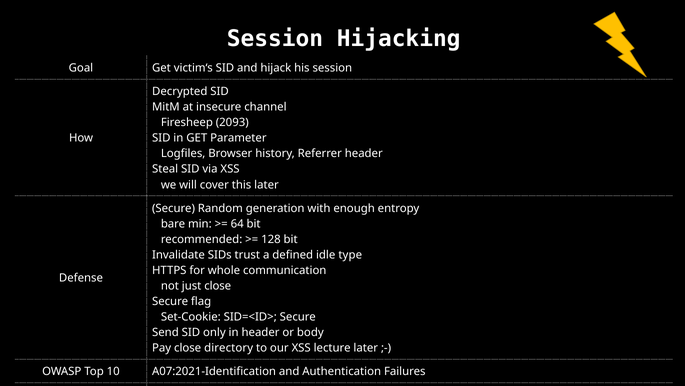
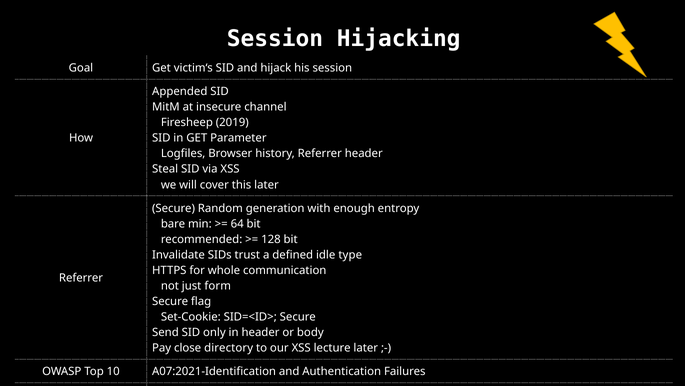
Decrypted: Decrypted -> Appended
2093: 2093 -> 2019
Defense at (81, 278): Defense -> Referrer
just close: close -> form
